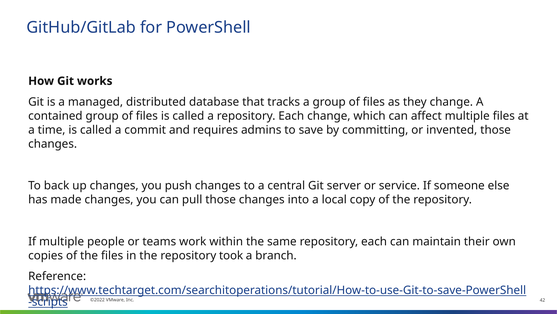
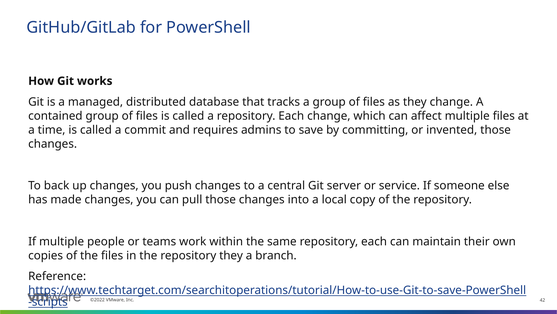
repository took: took -> they
